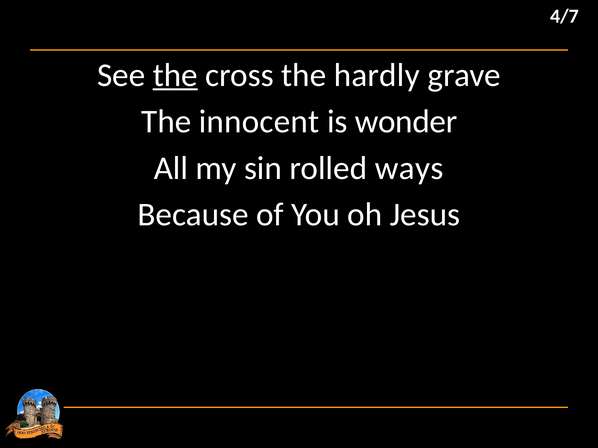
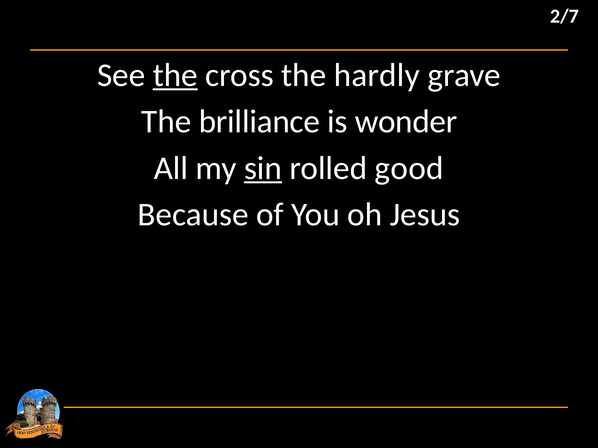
4/7: 4/7 -> 2/7
innocent: innocent -> brilliance
sin underline: none -> present
ways: ways -> good
